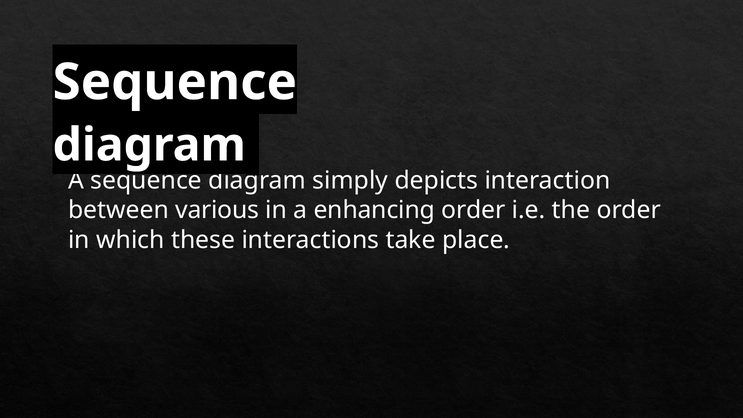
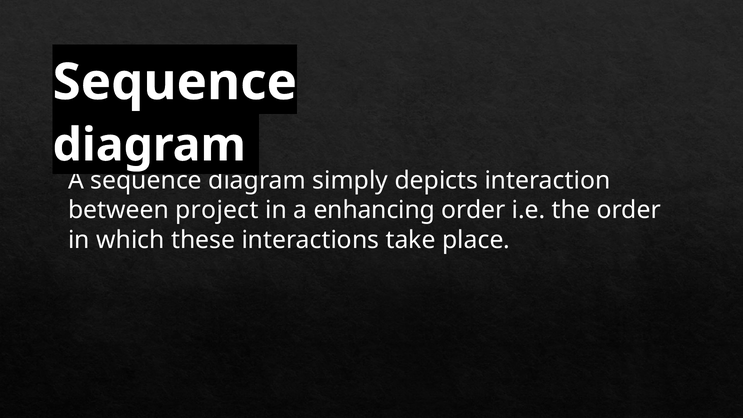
various: various -> project
